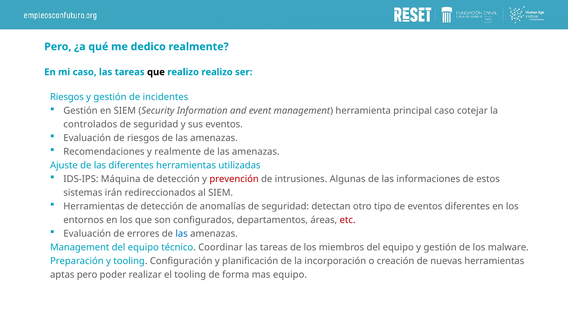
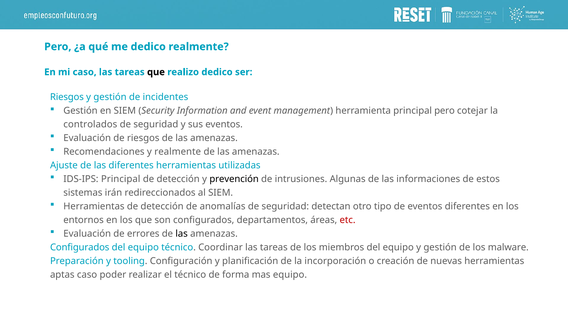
realizo realizo: realizo -> dedico
principal caso: caso -> pero
IDS-IPS Máquina: Máquina -> Principal
prevención colour: red -> black
las at (182, 233) colour: blue -> black
Management at (80, 247): Management -> Configurados
aptas pero: pero -> caso
el tooling: tooling -> técnico
